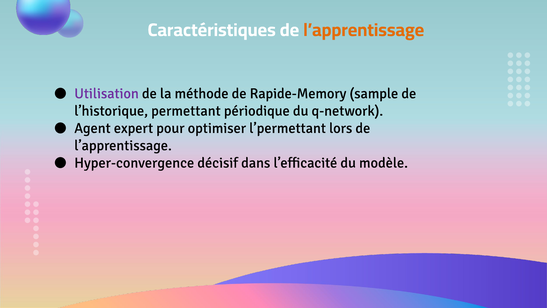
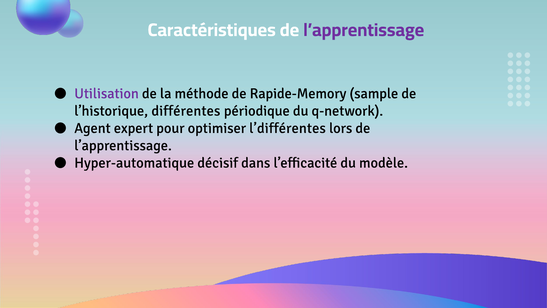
l’apprentissage at (364, 30) colour: orange -> purple
permettant: permettant -> différentes
l’permettant: l’permettant -> l’différentes
Hyper-convergence: Hyper-convergence -> Hyper-automatique
